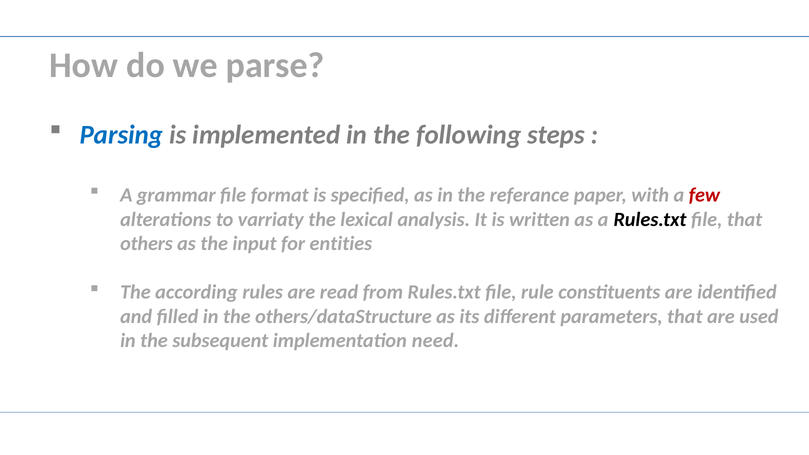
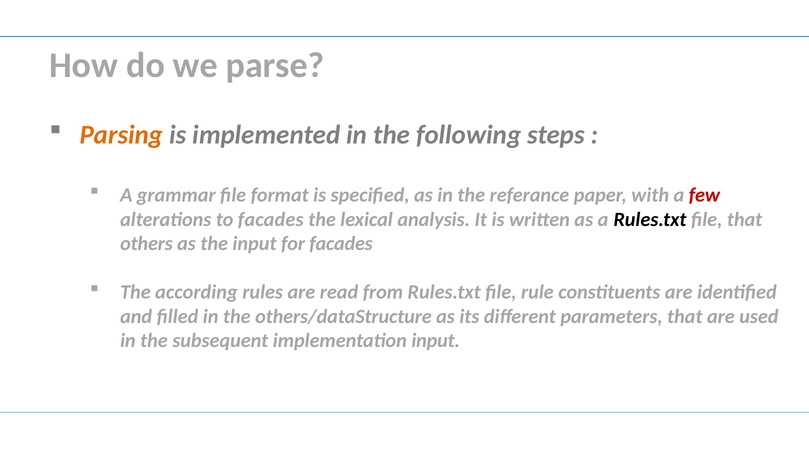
Parsing colour: blue -> orange
to varriaty: varriaty -> facades
for entities: entities -> facades
implementation need: need -> input
